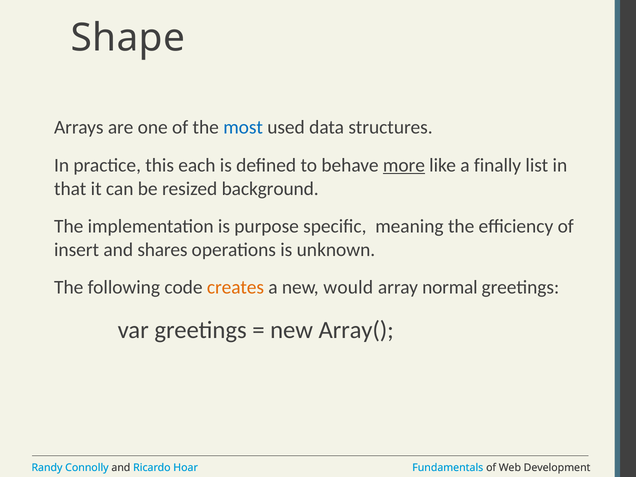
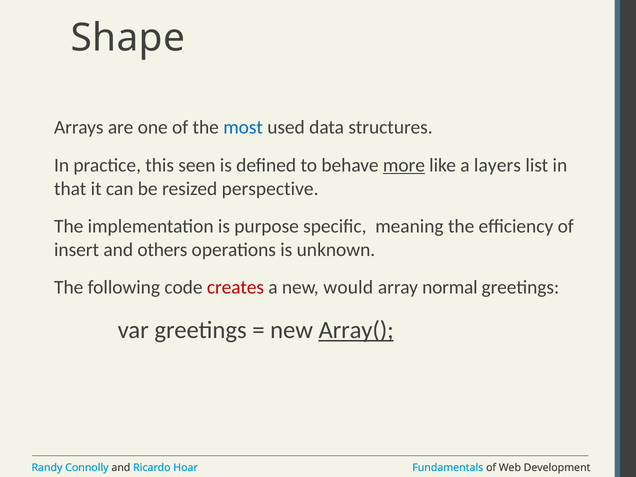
each: each -> seen
finally: finally -> layers
background: background -> perspective
shares: shares -> others
creates colour: orange -> red
Array( underline: none -> present
